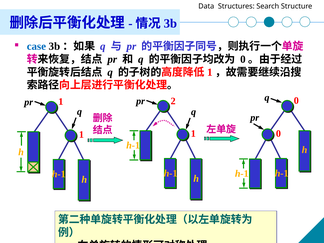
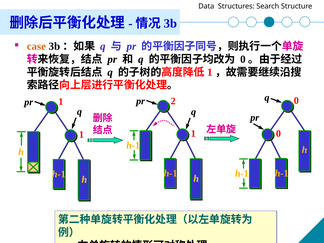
case colour: blue -> orange
